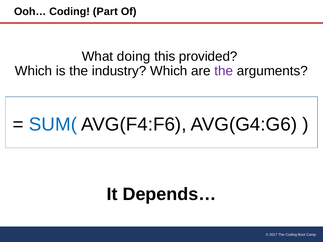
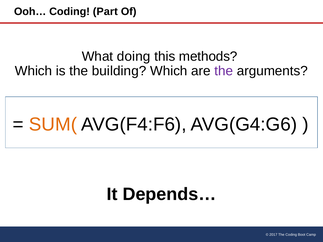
provided: provided -> methods
industry: industry -> building
SUM( colour: blue -> orange
